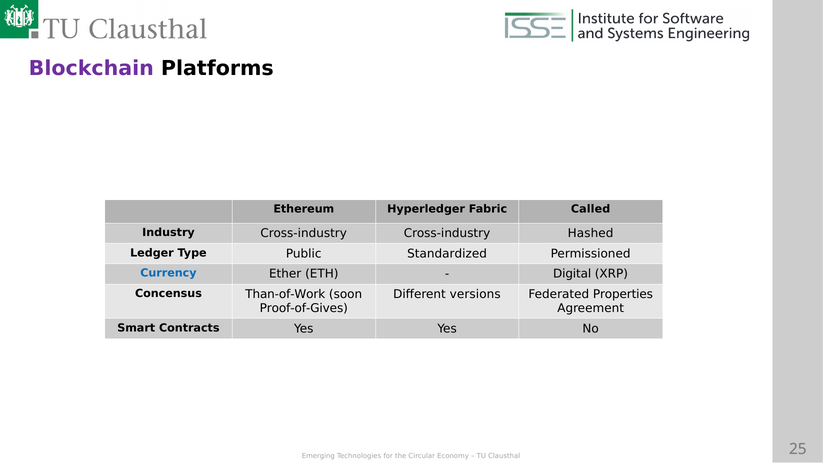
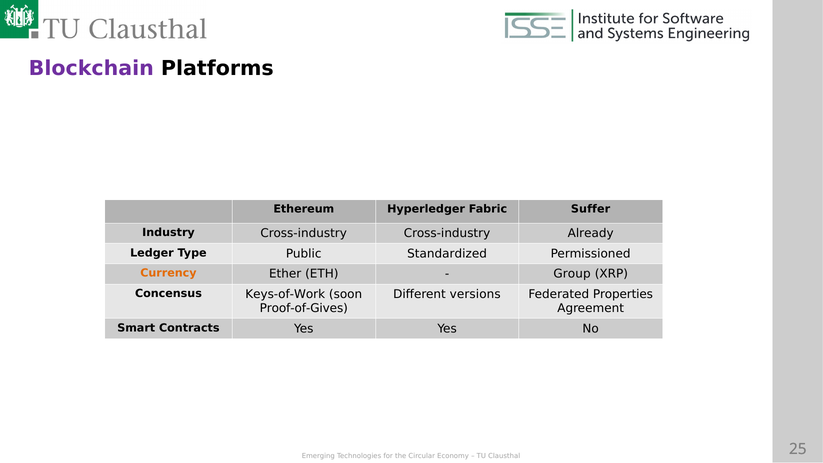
Called: Called -> Suffer
Hashed: Hashed -> Already
Currency colour: blue -> orange
Digital: Digital -> Group
Than-of-Work: Than-of-Work -> Keys-of-Work
